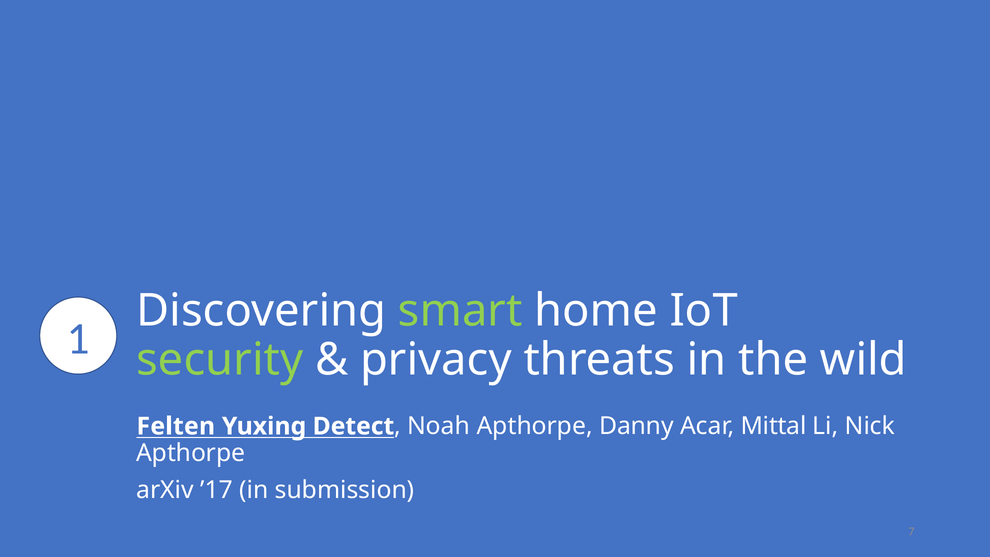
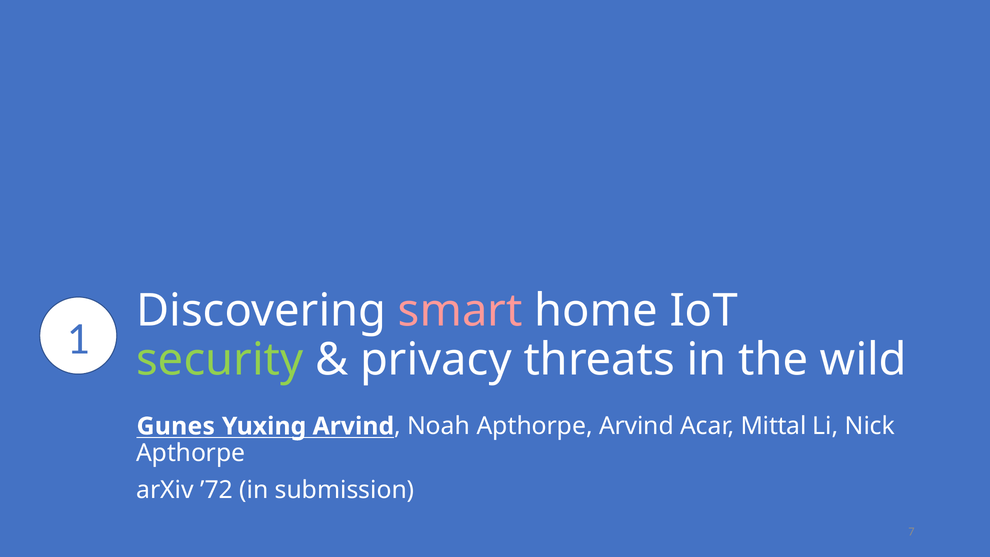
smart colour: light green -> pink
Felten: Felten -> Gunes
Yuxing Detect: Detect -> Arvind
Apthorpe Danny: Danny -> Arvind
’17: ’17 -> ’72
